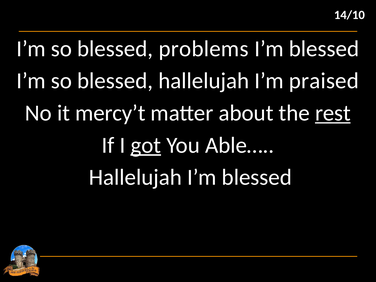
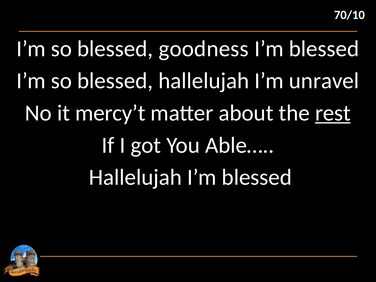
14/10: 14/10 -> 70/10
problems: problems -> goodness
praised: praised -> unravel
got underline: present -> none
